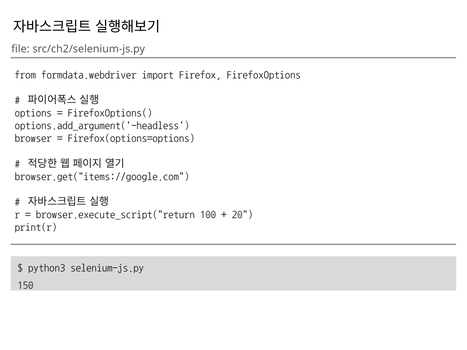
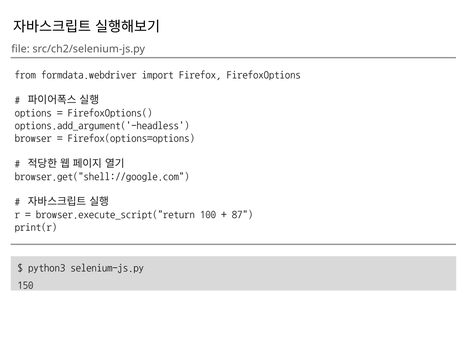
browser.get("items://google.com: browser.get("items://google.com -> browser.get("shell://google.com
20: 20 -> 87
